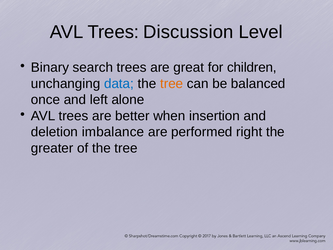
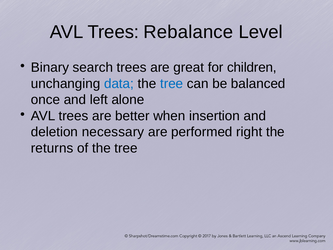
Discussion: Discussion -> Rebalance
tree at (172, 84) colour: orange -> blue
imbalance: imbalance -> necessary
greater: greater -> returns
